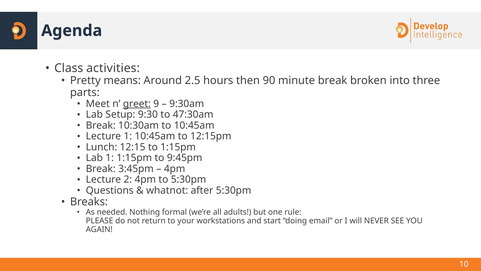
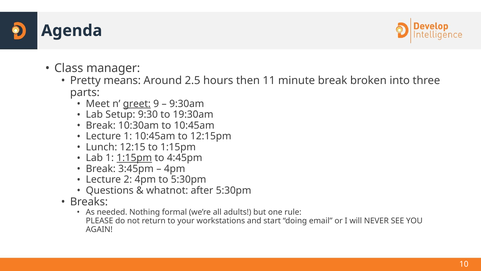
activities: activities -> manager
90: 90 -> 11
47:30am: 47:30am -> 19:30am
1:15pm at (134, 158) underline: none -> present
9:45pm: 9:45pm -> 4:45pm
